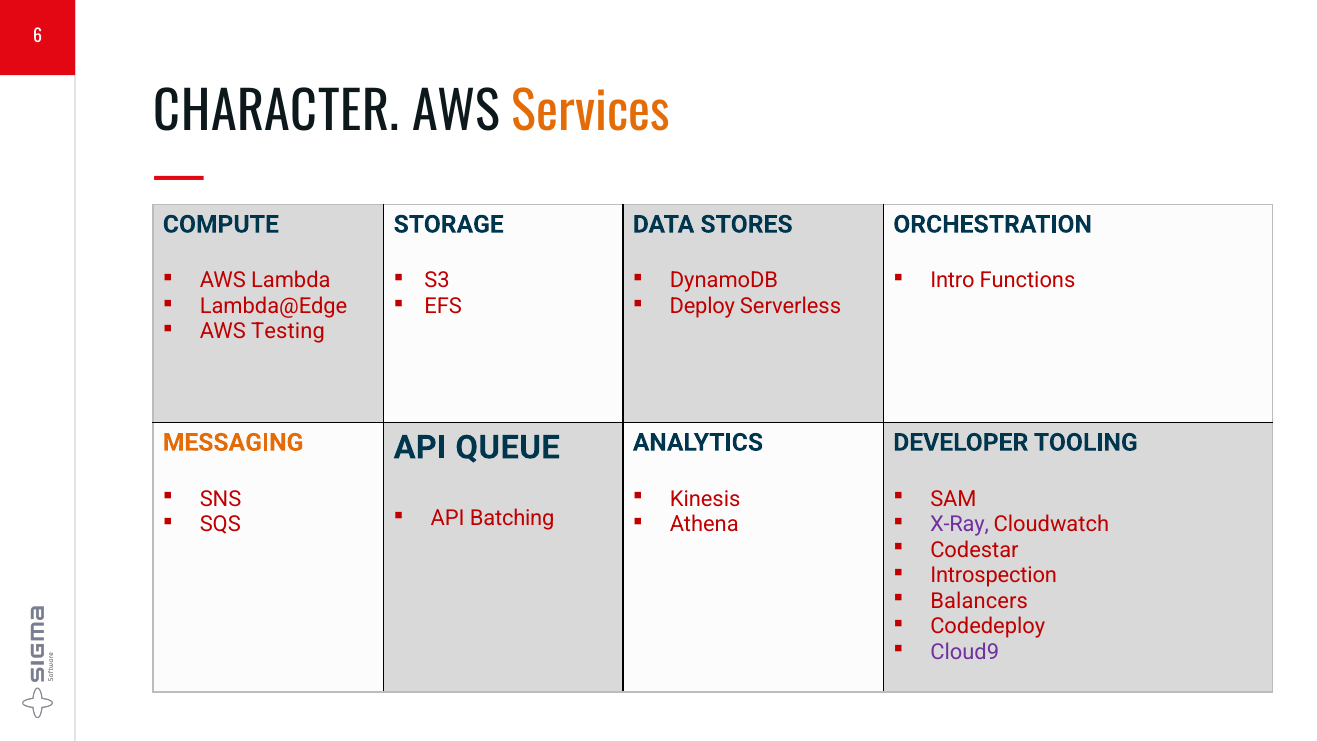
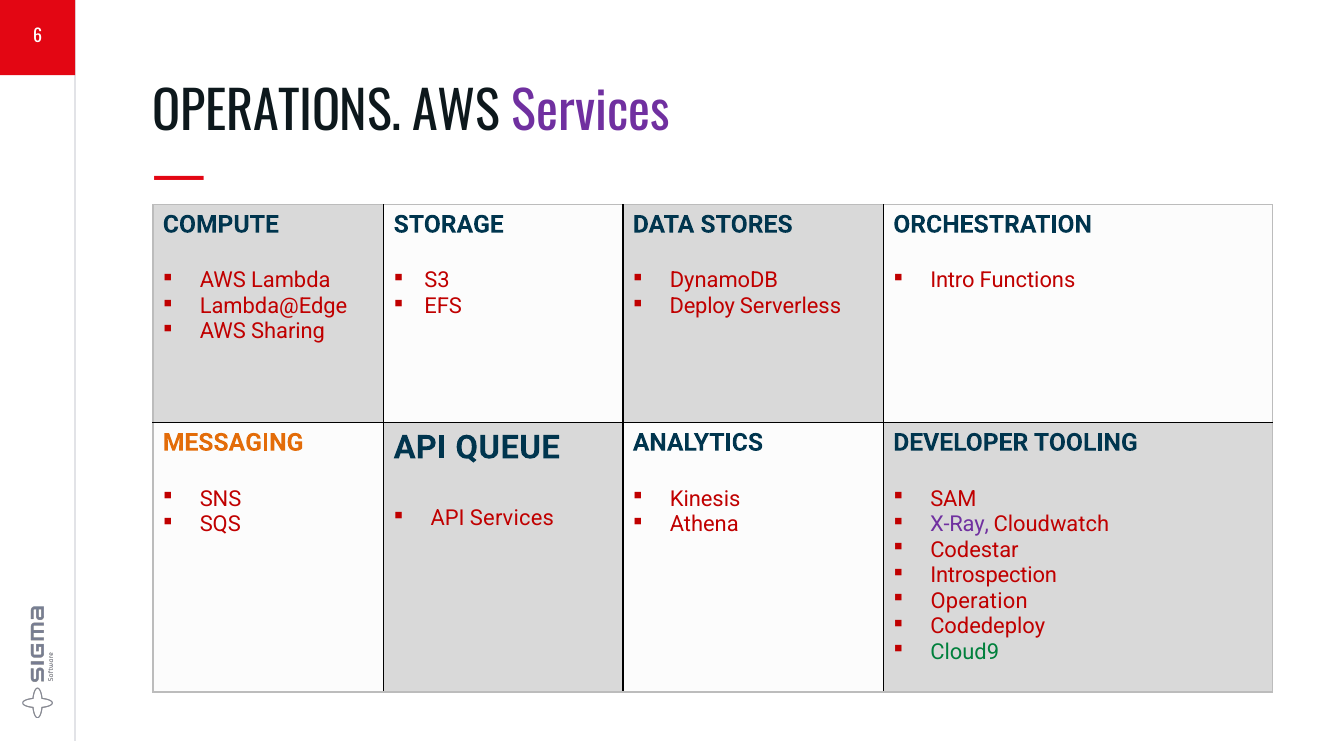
CHARACTER: CHARACTER -> OPERATIONS
Services at (591, 114) colour: orange -> purple
Testing: Testing -> Sharing
API Batching: Batching -> Services
Balancers: Balancers -> Operation
Cloud9 colour: purple -> green
